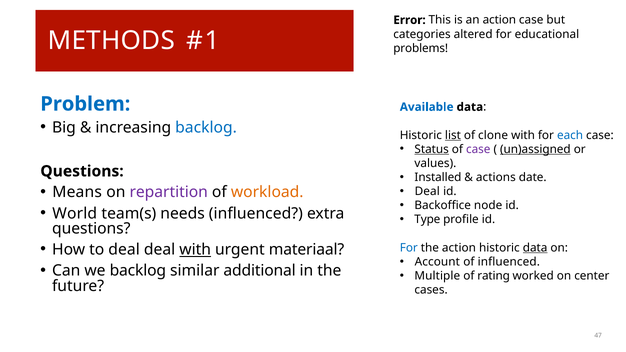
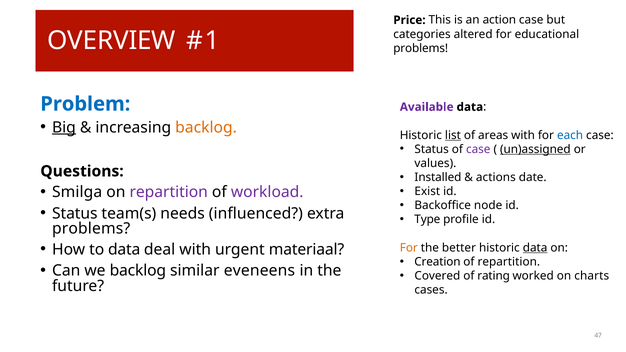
Error: Error -> Price
METHODS: METHODS -> OVERVIEW
Available colour: blue -> purple
Big underline: none -> present
backlog at (206, 127) colour: blue -> orange
clone: clone -> areas
Status at (432, 149) underline: present -> none
Means: Means -> Smilga
workload colour: orange -> purple
Deal at (427, 192): Deal -> Exist
World at (75, 213): World -> Status
questions at (91, 229): questions -> problems
to deal: deal -> data
with at (195, 250) underline: present -> none
For at (409, 248) colour: blue -> orange
the action: action -> better
Account: Account -> Creation
of influenced: influenced -> repartition
additional: additional -> eveneens
Multiple: Multiple -> Covered
center: center -> charts
